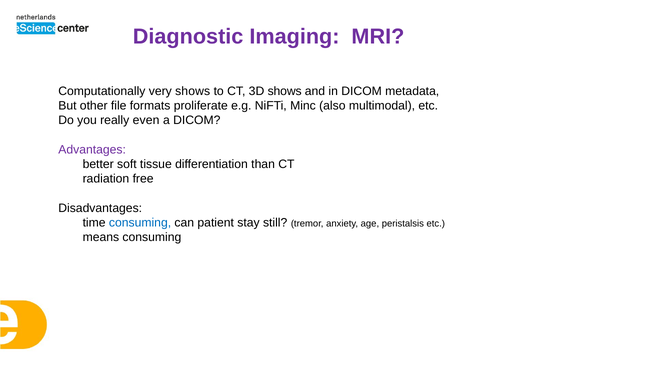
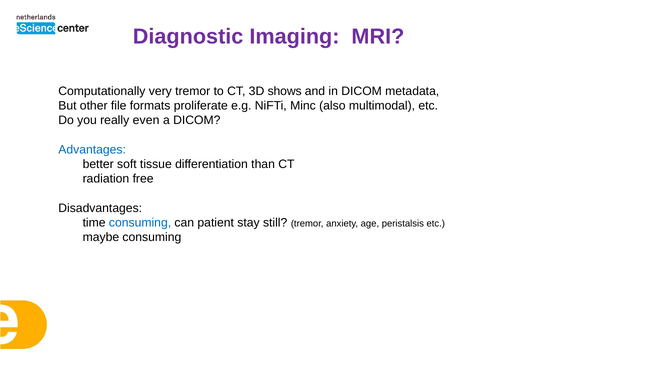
very shows: shows -> tremor
Advantages colour: purple -> blue
means: means -> maybe
